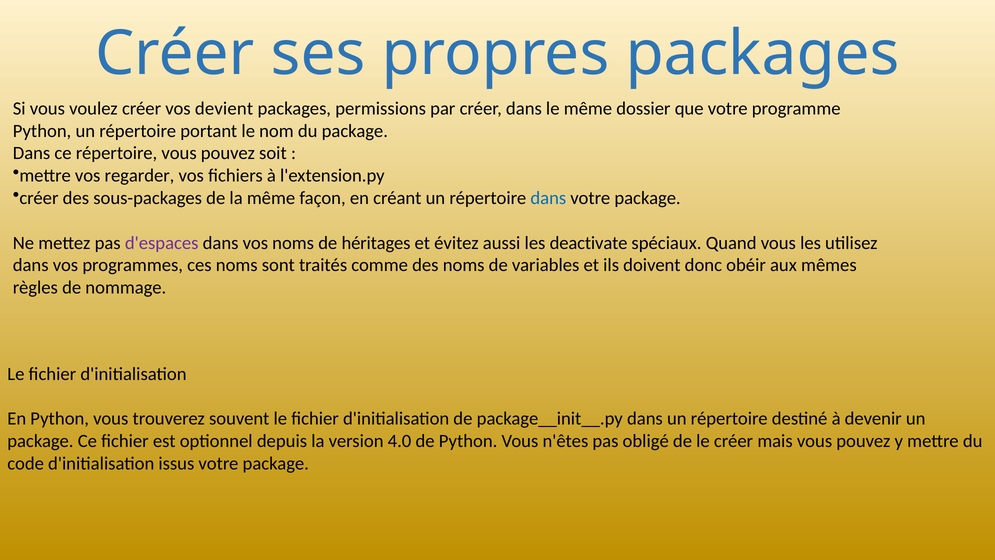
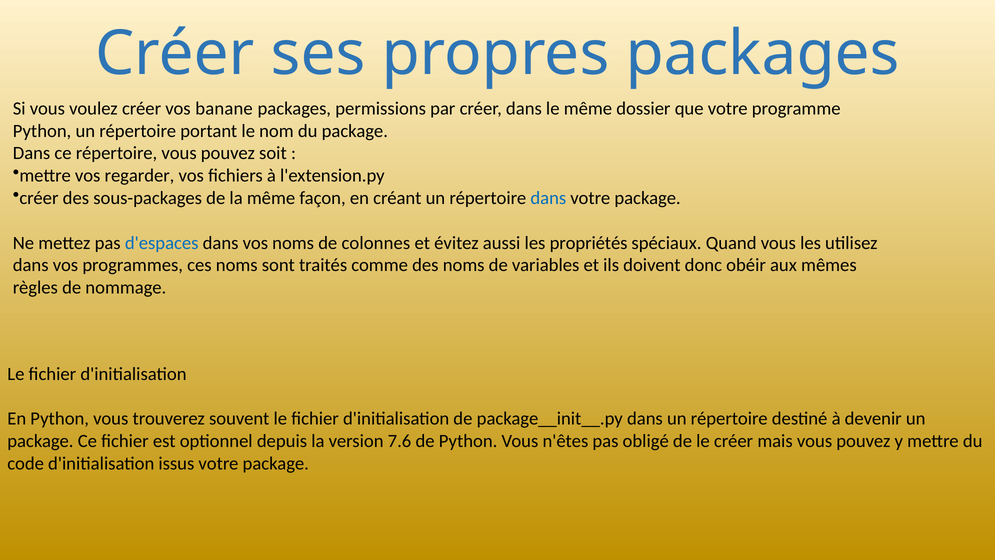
devient: devient -> banane
d'espaces colour: purple -> blue
héritages: héritages -> colonnes
deactivate: deactivate -> propriétés
4.0: 4.0 -> 7.6
